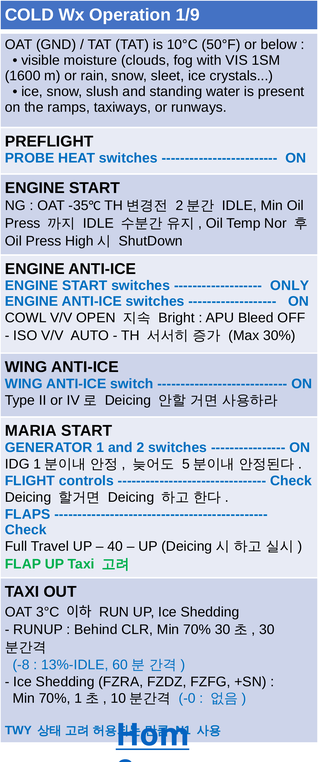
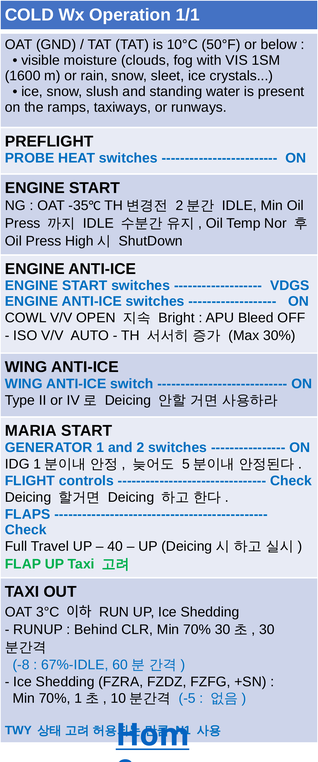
1/9: 1/9 -> 1/1
ONLY: ONLY -> VDGS
13%-IDLE: 13%-IDLE -> 67%-IDLE
-0: -0 -> -5
